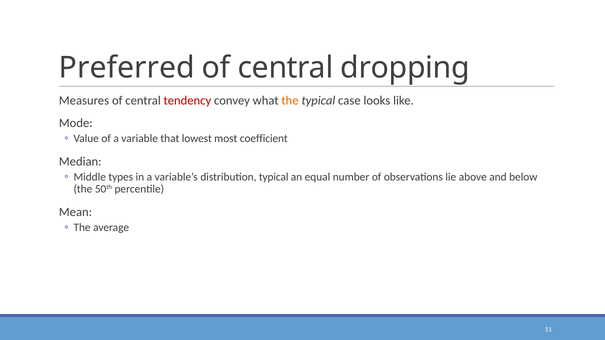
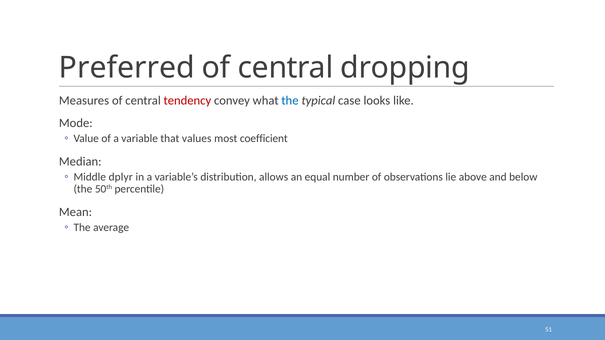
the at (290, 101) colour: orange -> blue
lowest: lowest -> values
types: types -> dplyr
distribution typical: typical -> allows
